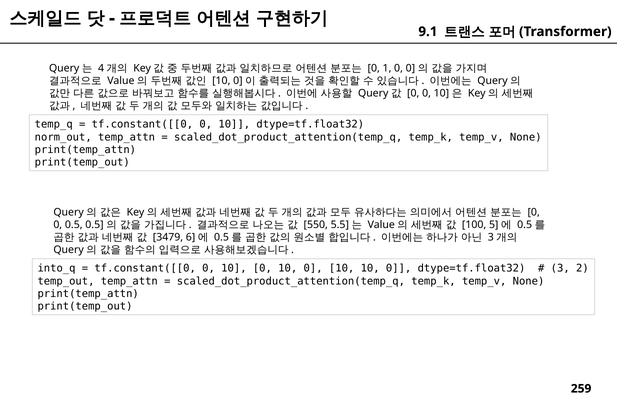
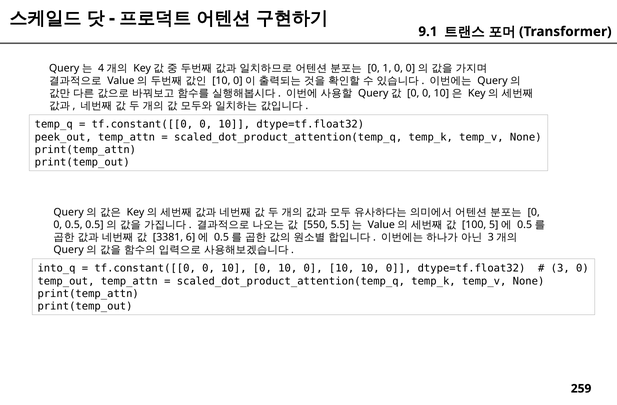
norm_out: norm_out -> peek_out
3479: 3479 -> 3381
3 2: 2 -> 0
